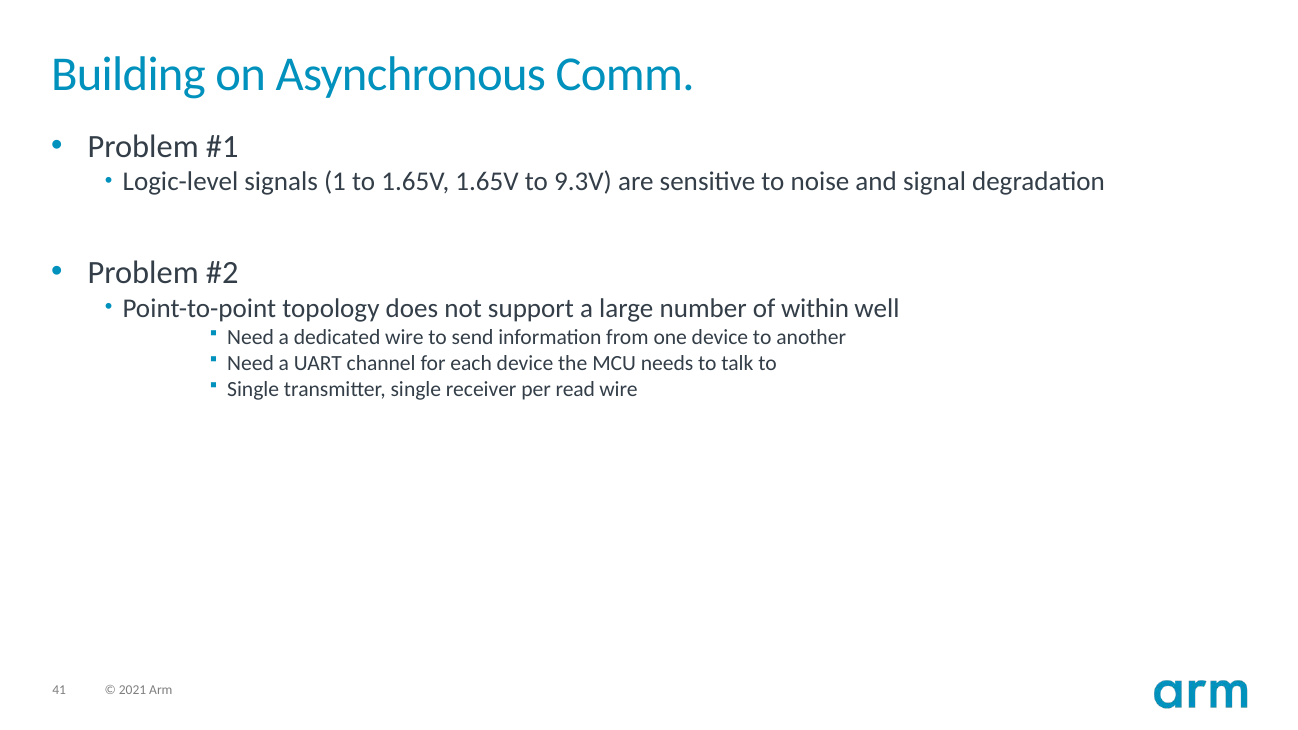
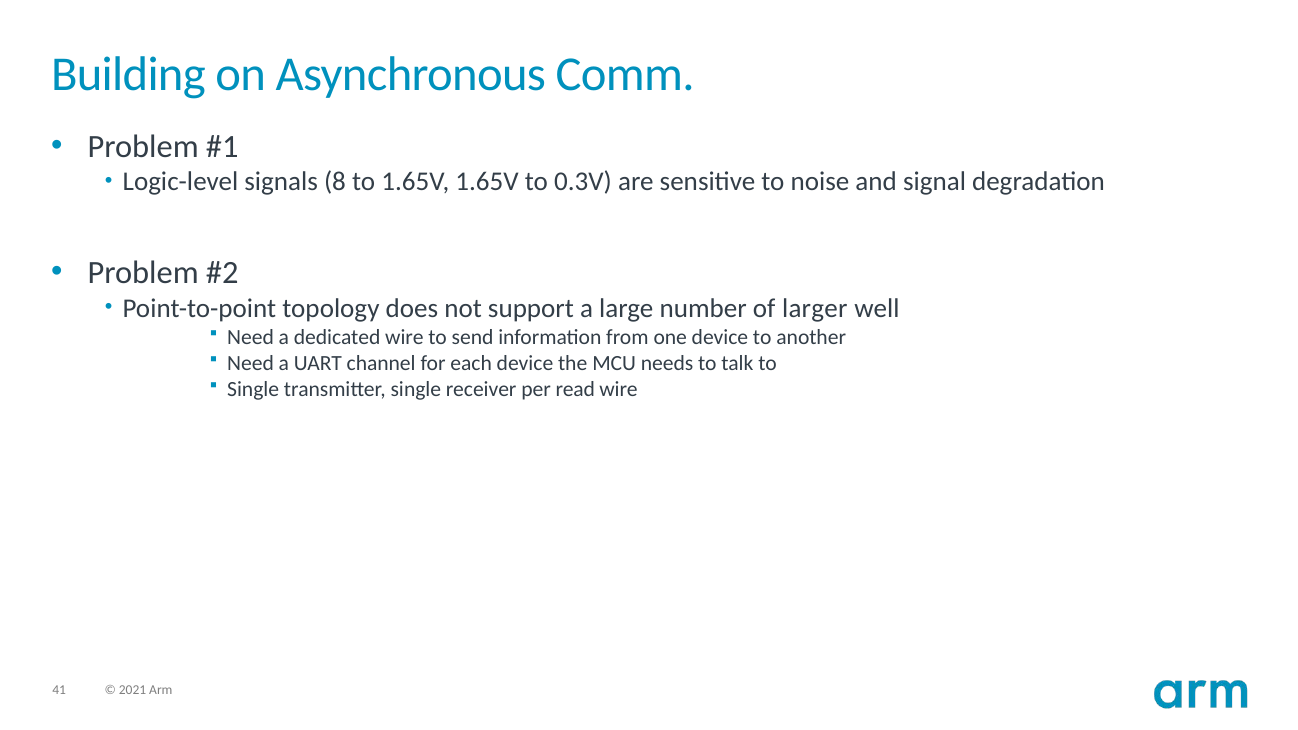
1: 1 -> 8
9.3V: 9.3V -> 0.3V
within: within -> larger
